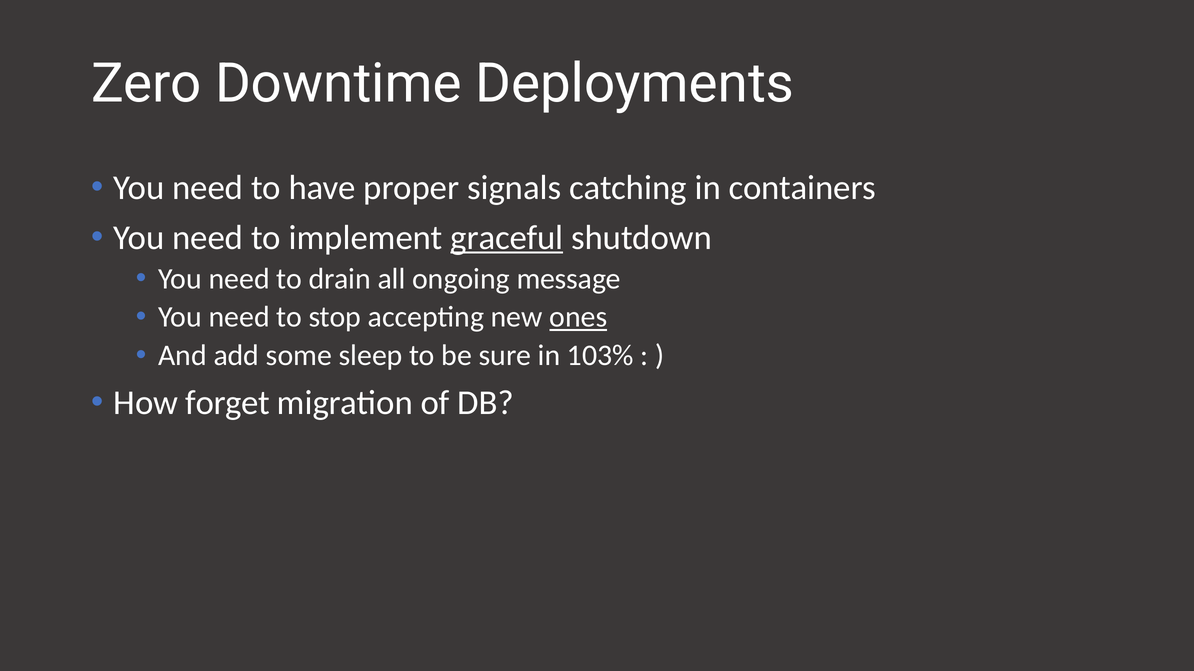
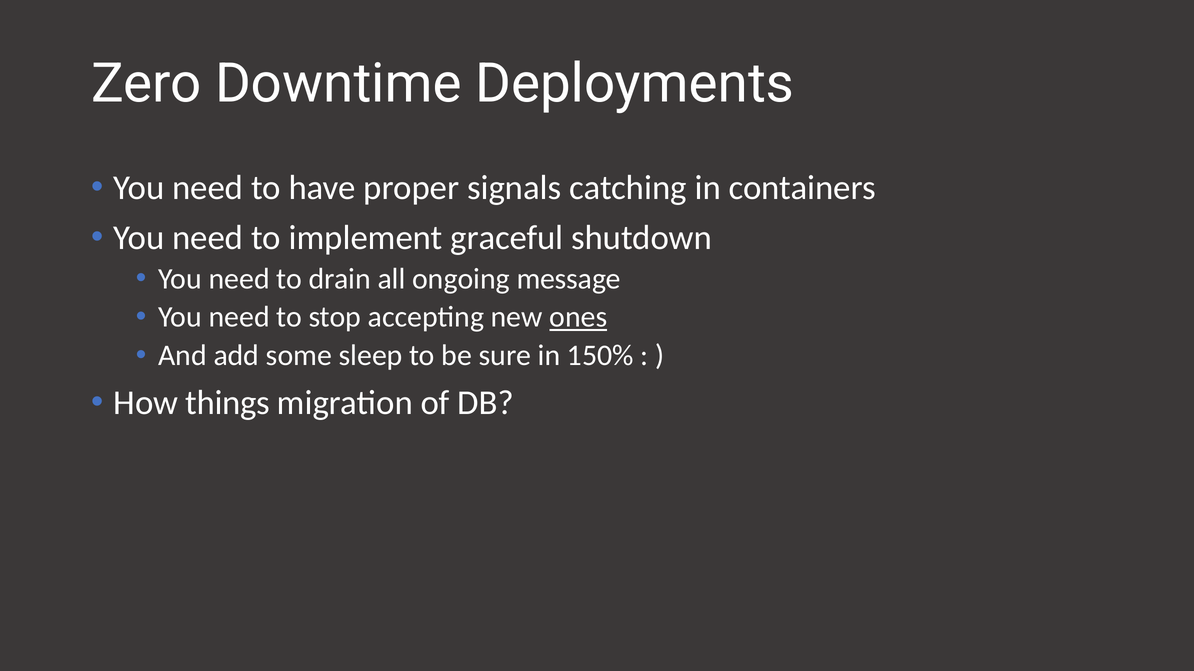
graceful underline: present -> none
103%: 103% -> 150%
forget: forget -> things
